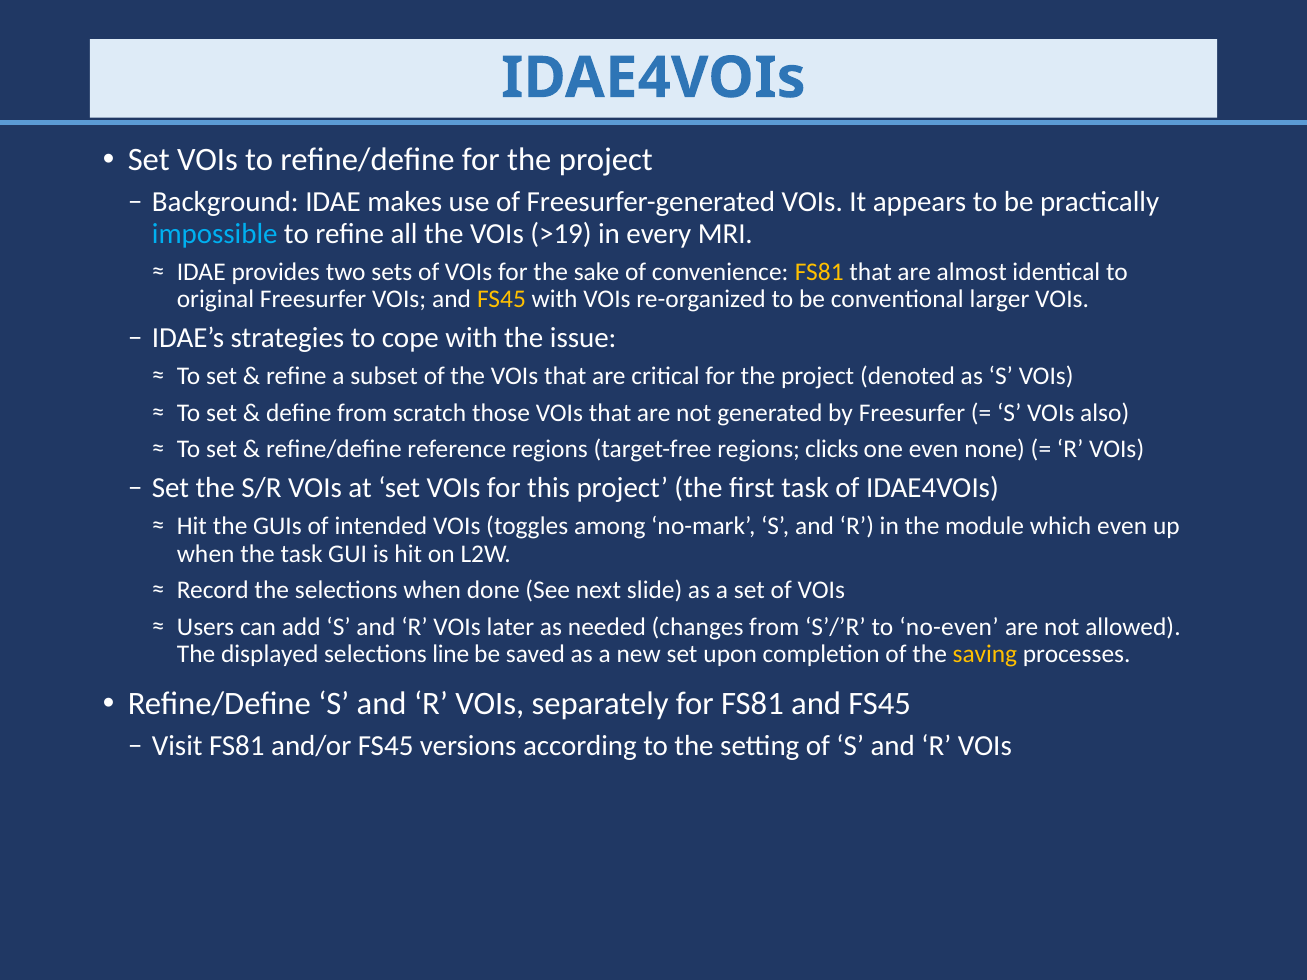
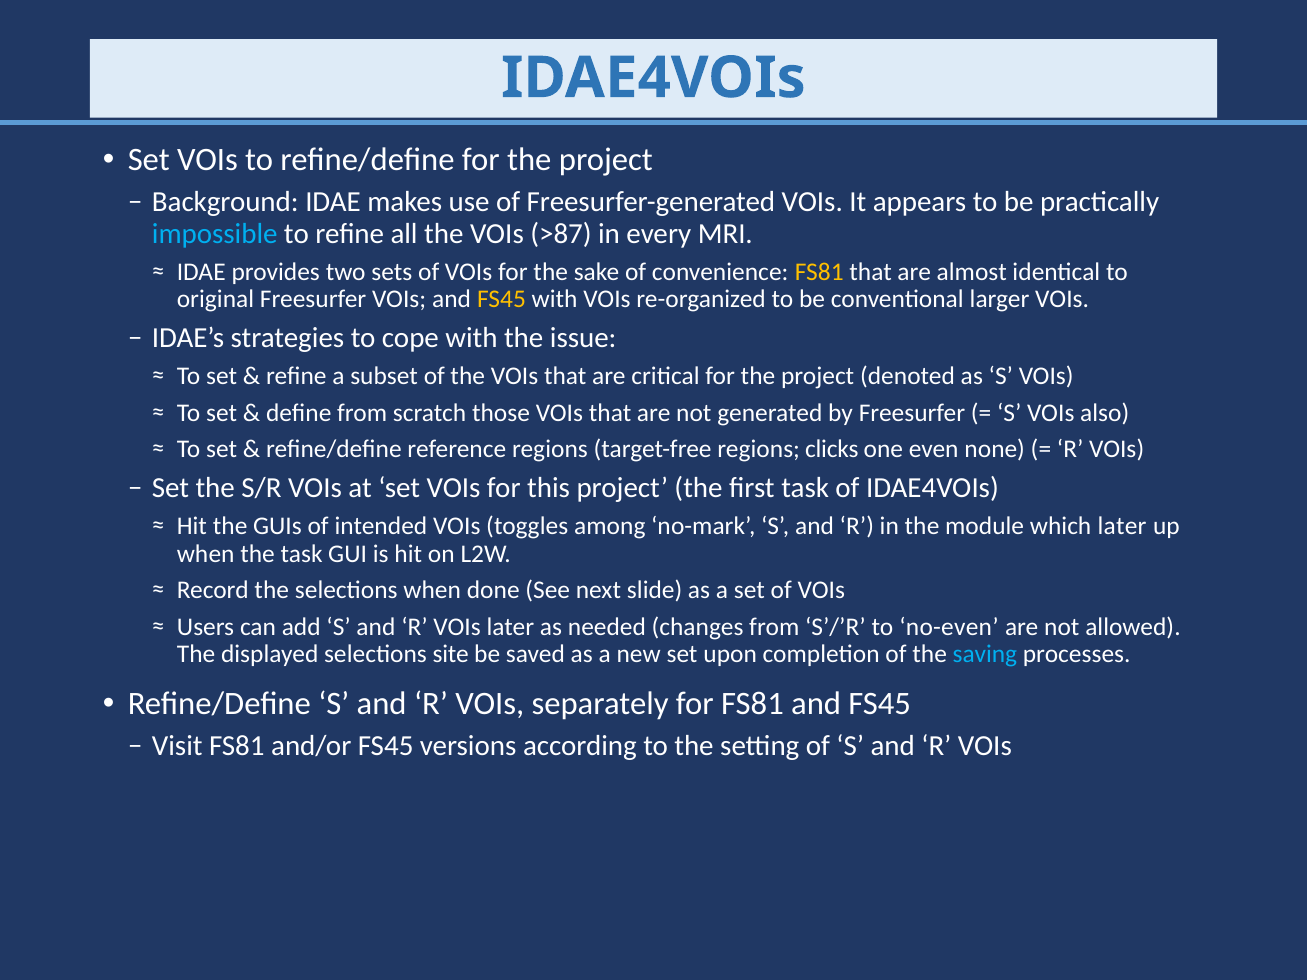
>19: >19 -> >87
which even: even -> later
line: line -> site
saving colour: yellow -> light blue
